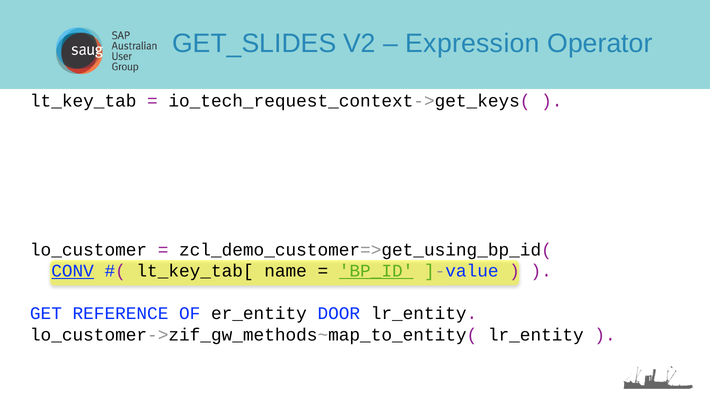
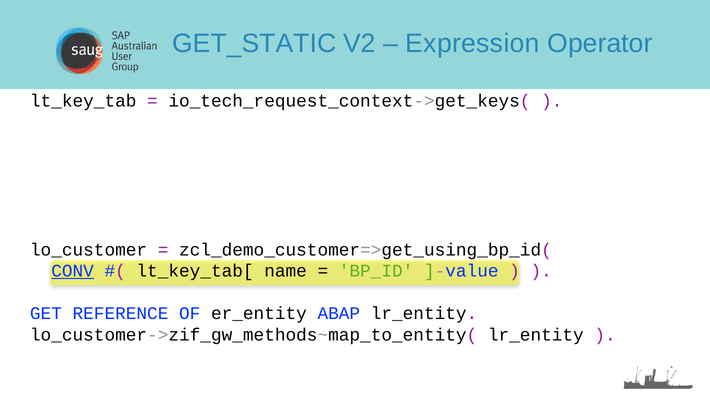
GET_SLIDES: GET_SLIDES -> GET_STATIC
BP_ID underline: present -> none
DOOR: DOOR -> ABAP
